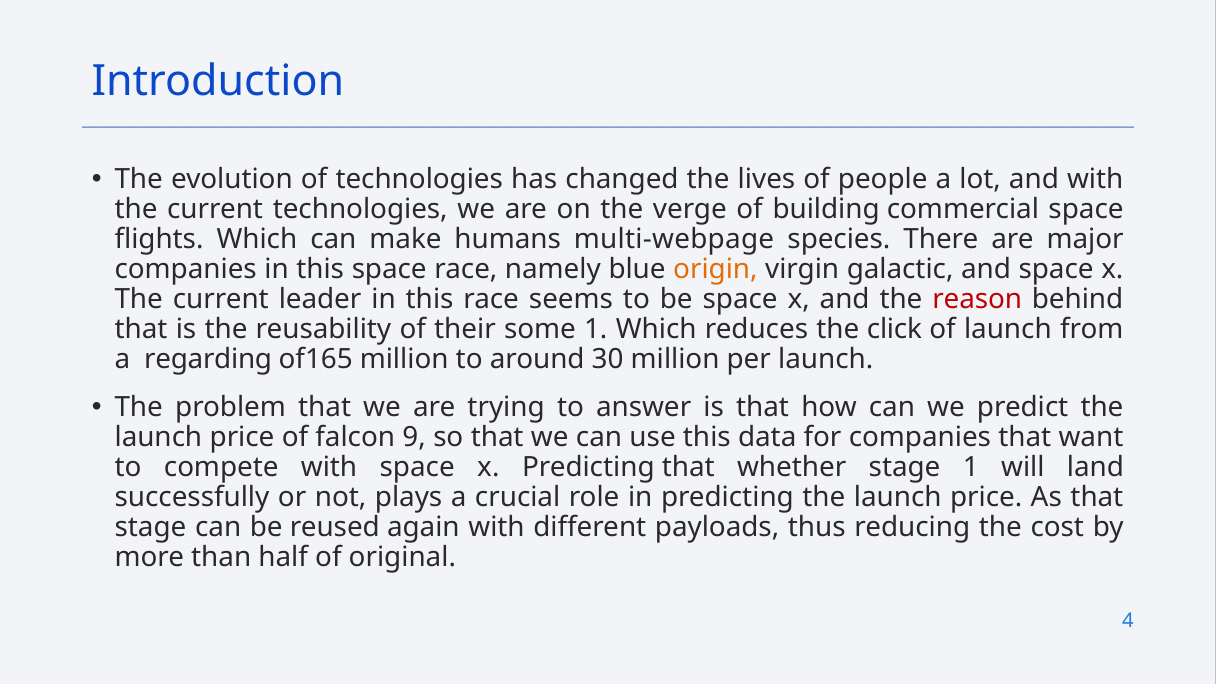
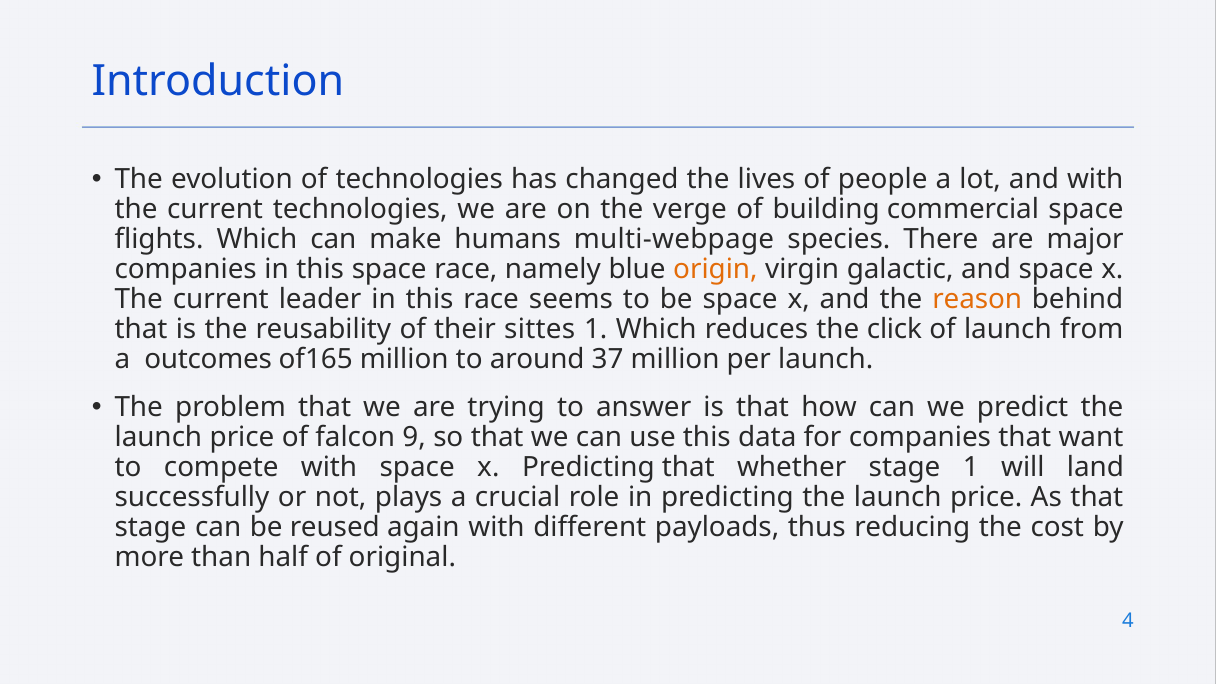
reason colour: red -> orange
some: some -> sittes
regarding: regarding -> outcomes
30: 30 -> 37
